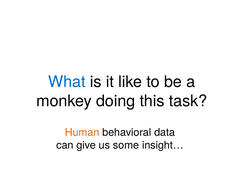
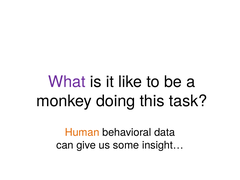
What colour: blue -> purple
